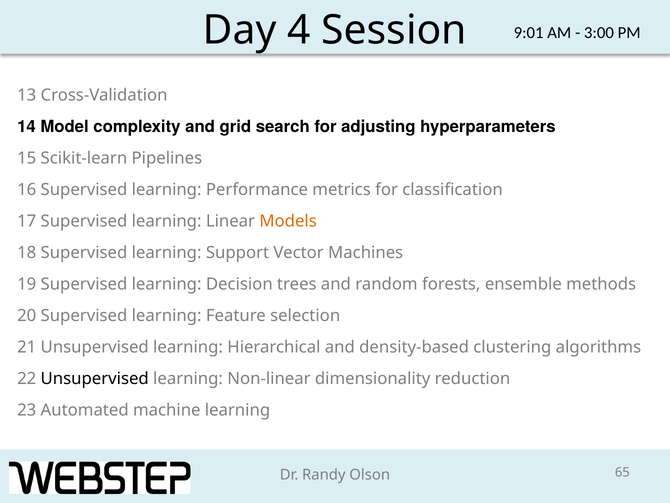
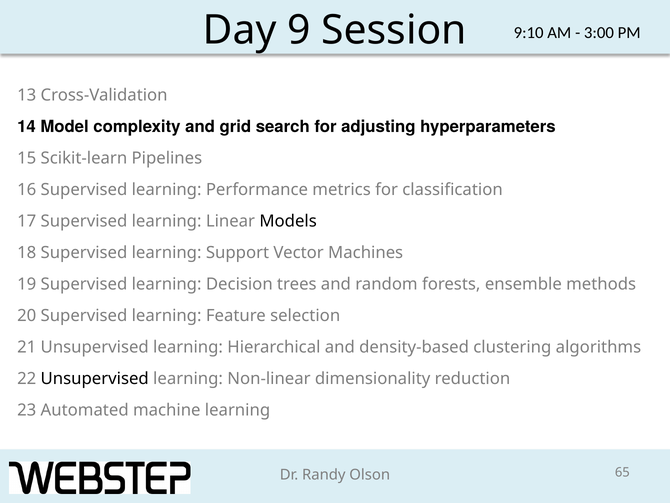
4: 4 -> 9
9:01: 9:01 -> 9:10
Models colour: orange -> black
